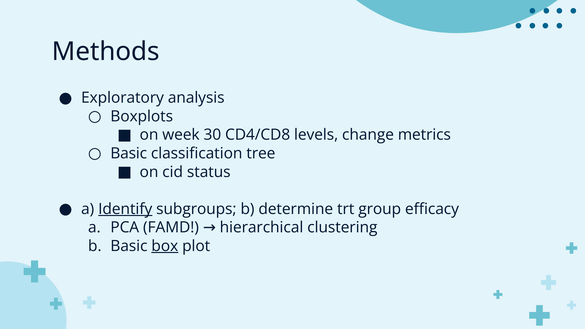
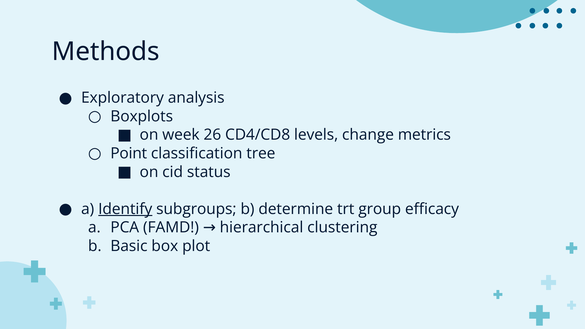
30: 30 -> 26
Basic at (129, 153): Basic -> Point
box underline: present -> none
